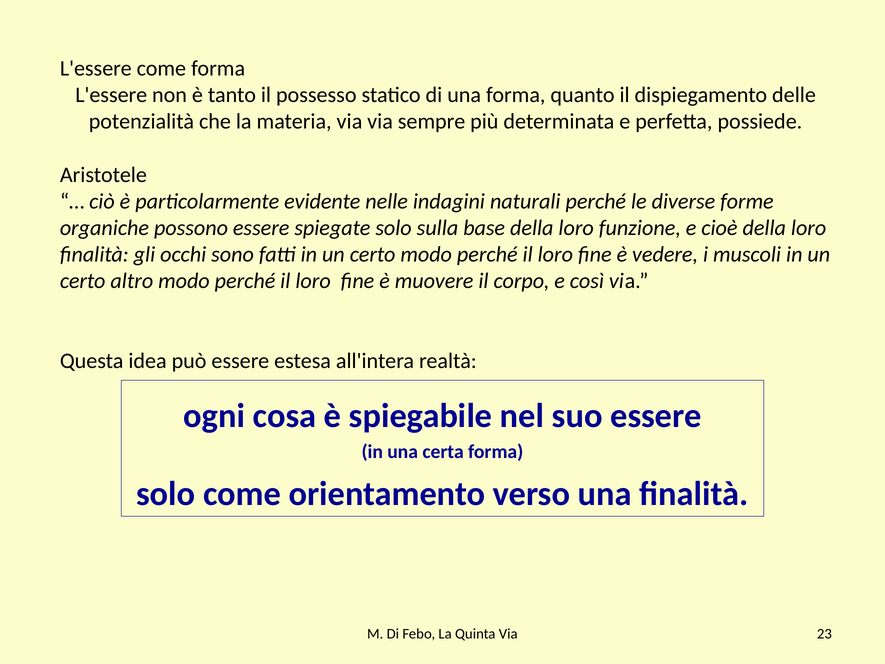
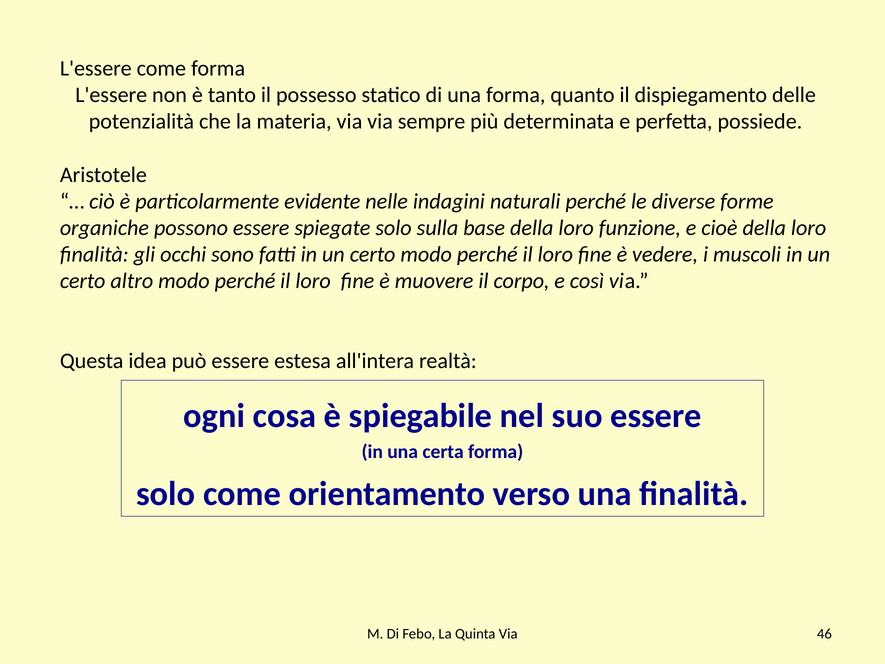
23: 23 -> 46
